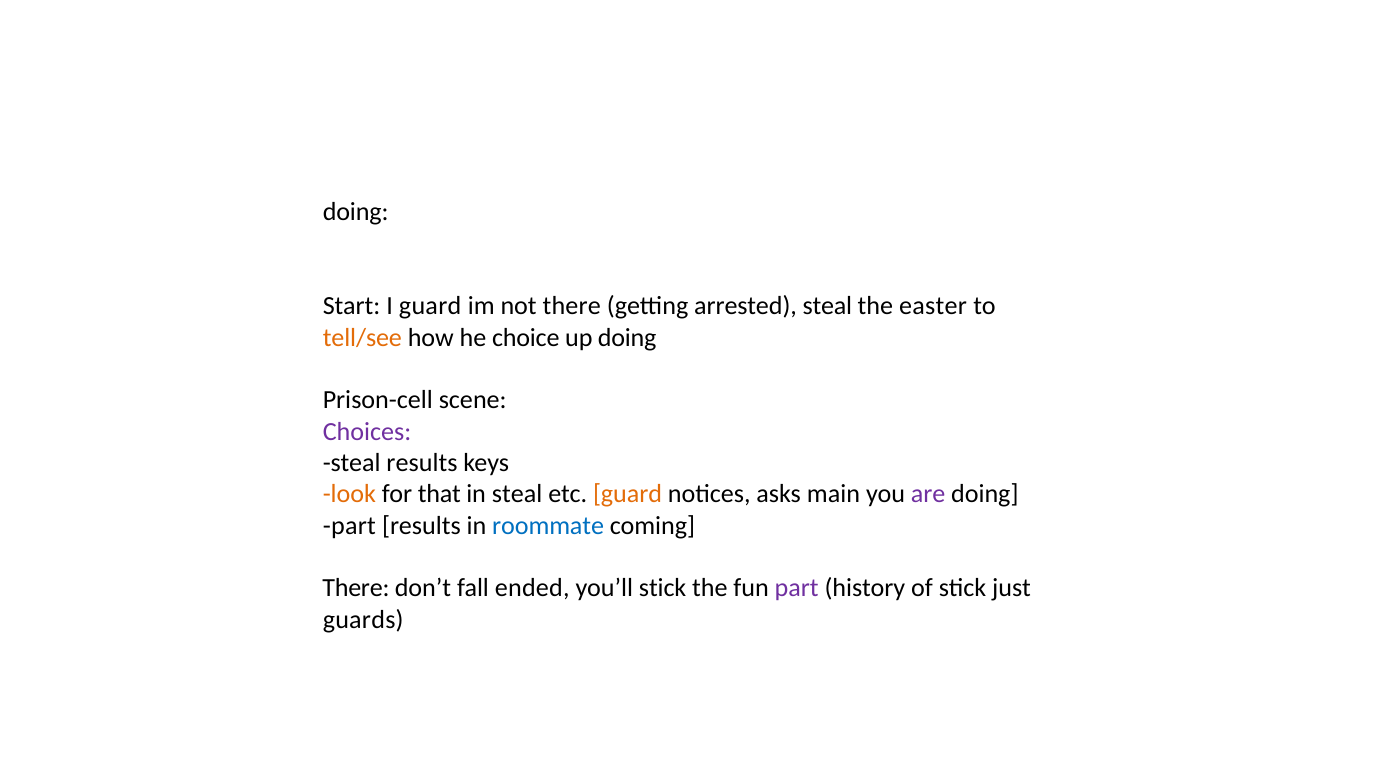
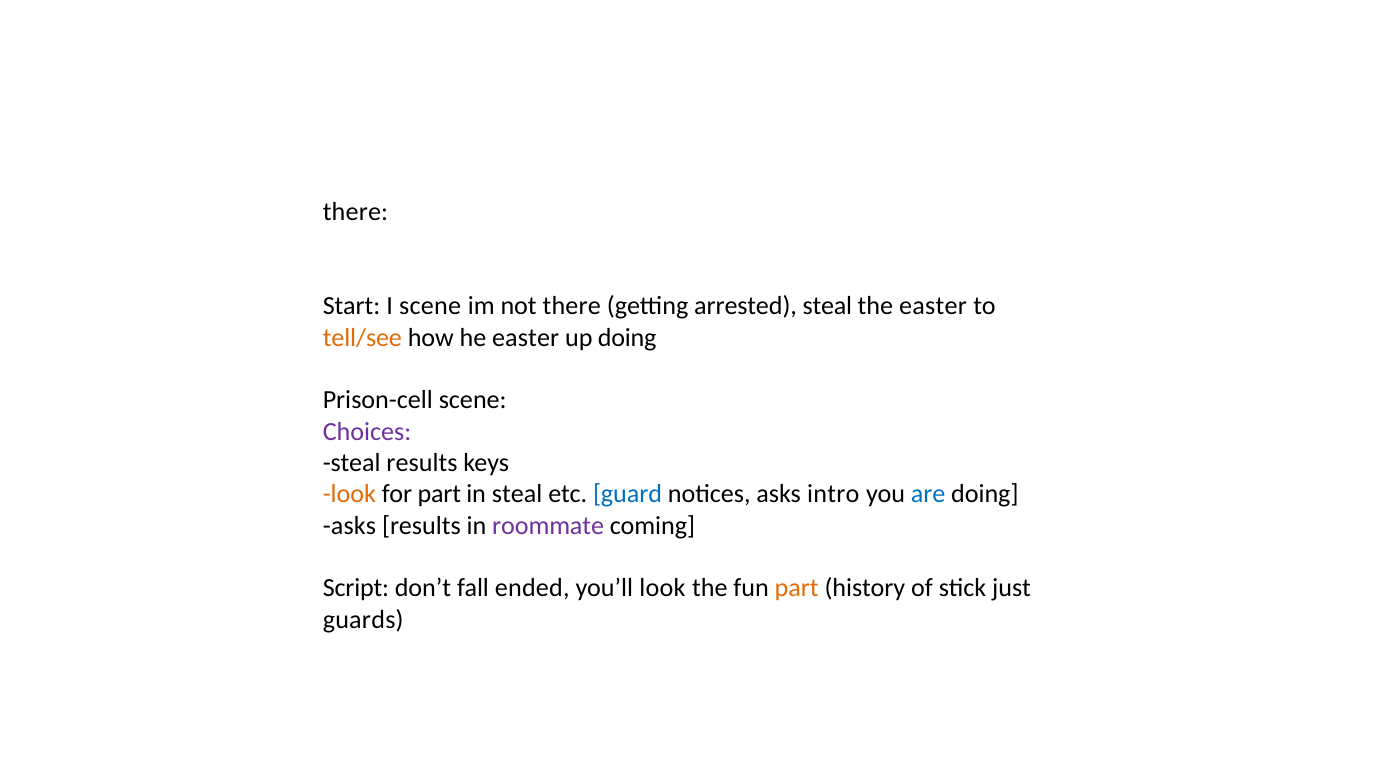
doing at (356, 213): doing -> there
I guard: guard -> scene
he choice: choice -> easter
for that: that -> part
guard at (628, 495) colour: orange -> blue
main: main -> intro
are colour: purple -> blue
part at (349, 526): part -> asks
roommate colour: blue -> purple
There at (356, 589): There -> Script
you’ll stick: stick -> look
part at (797, 589) colour: purple -> orange
